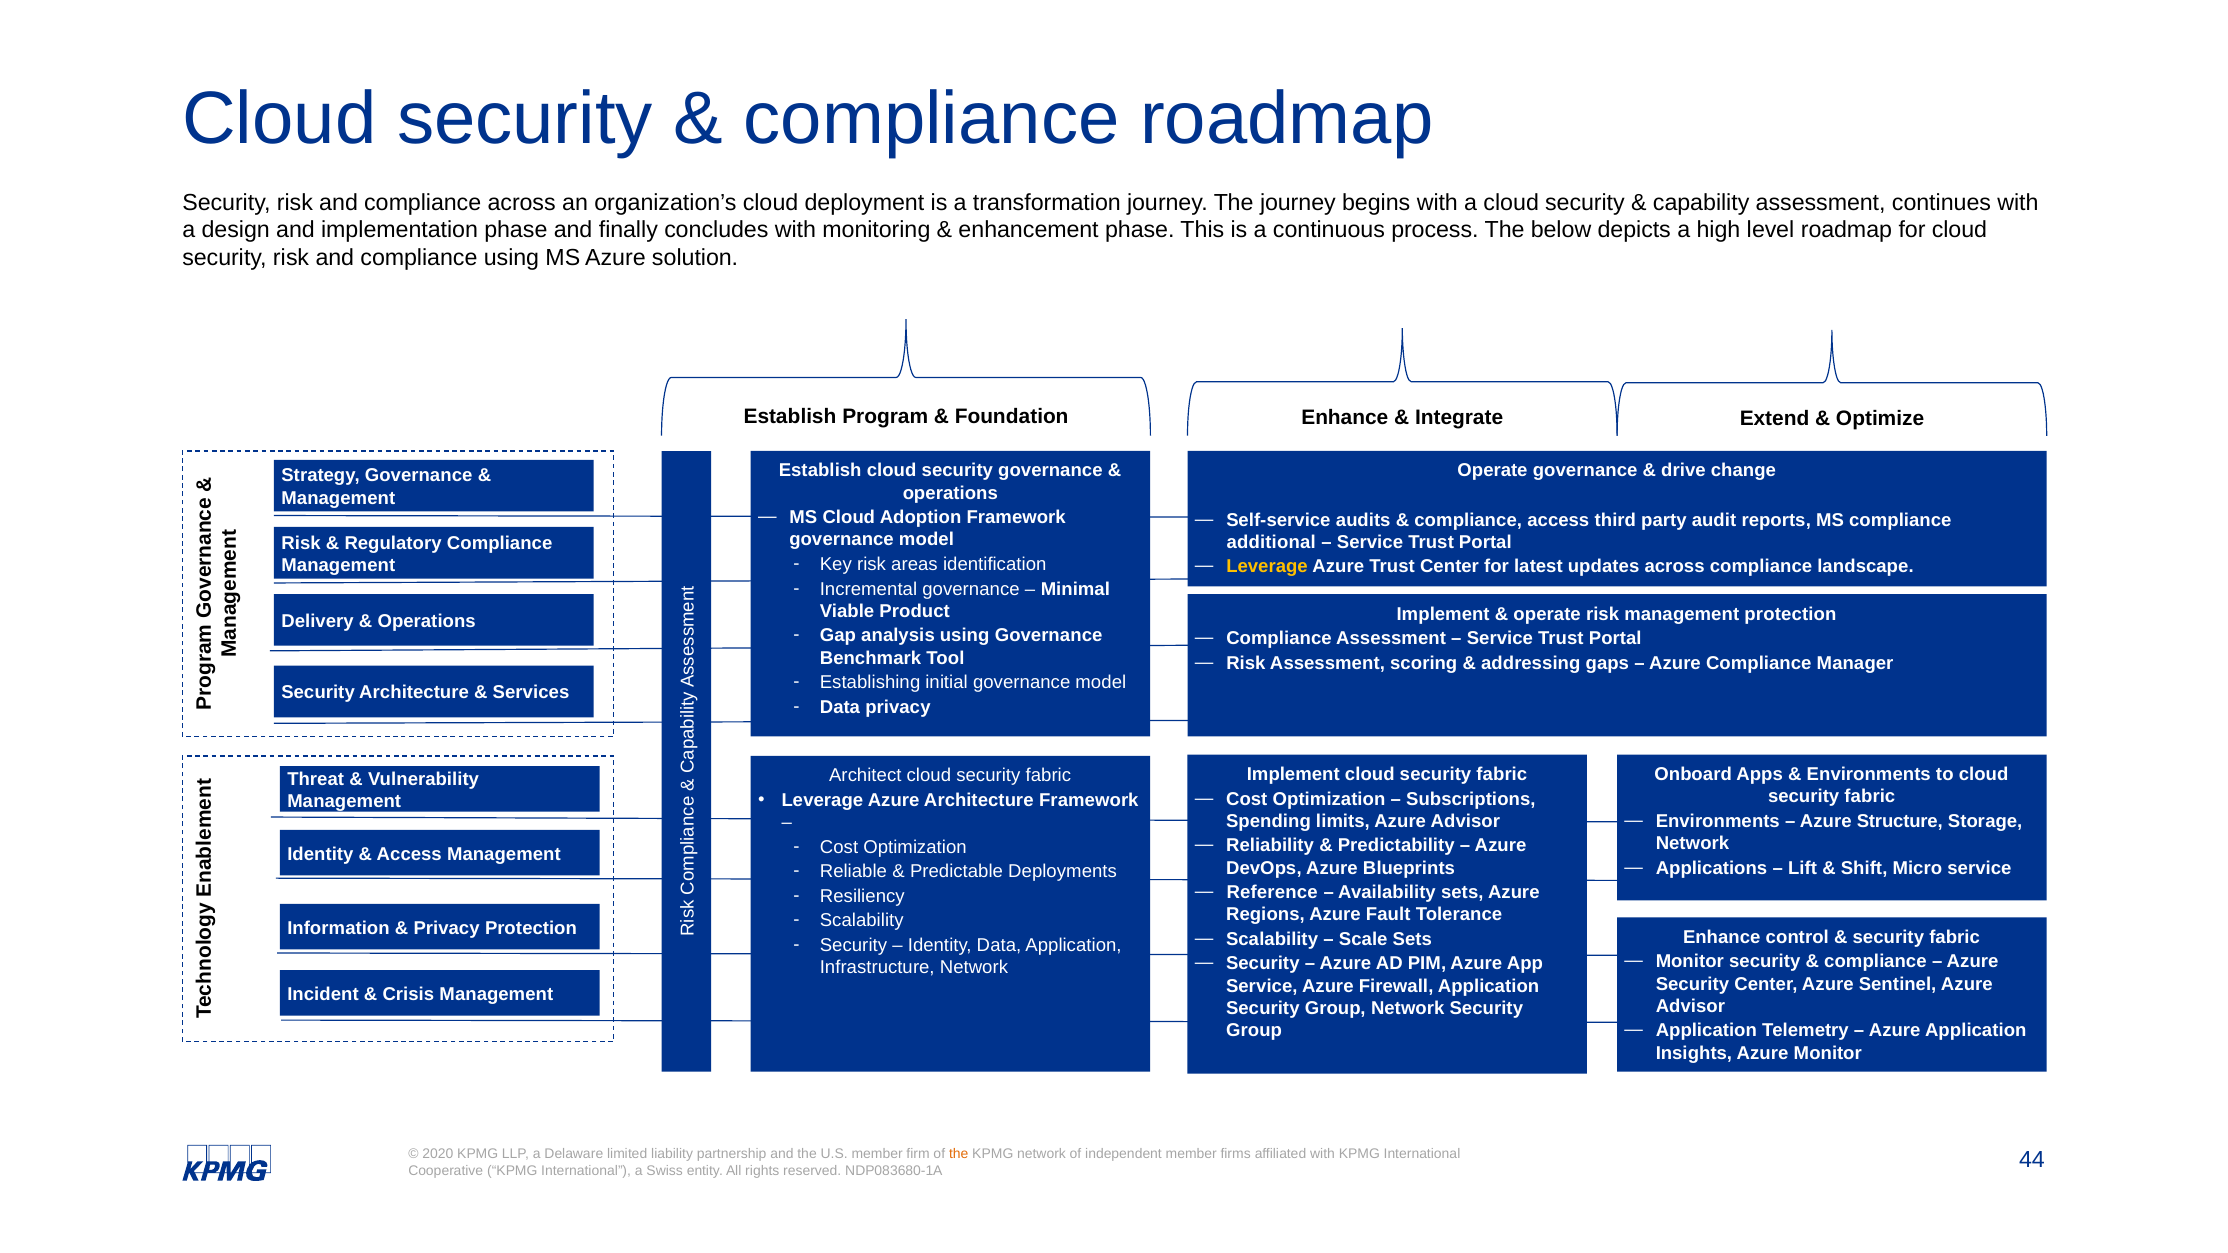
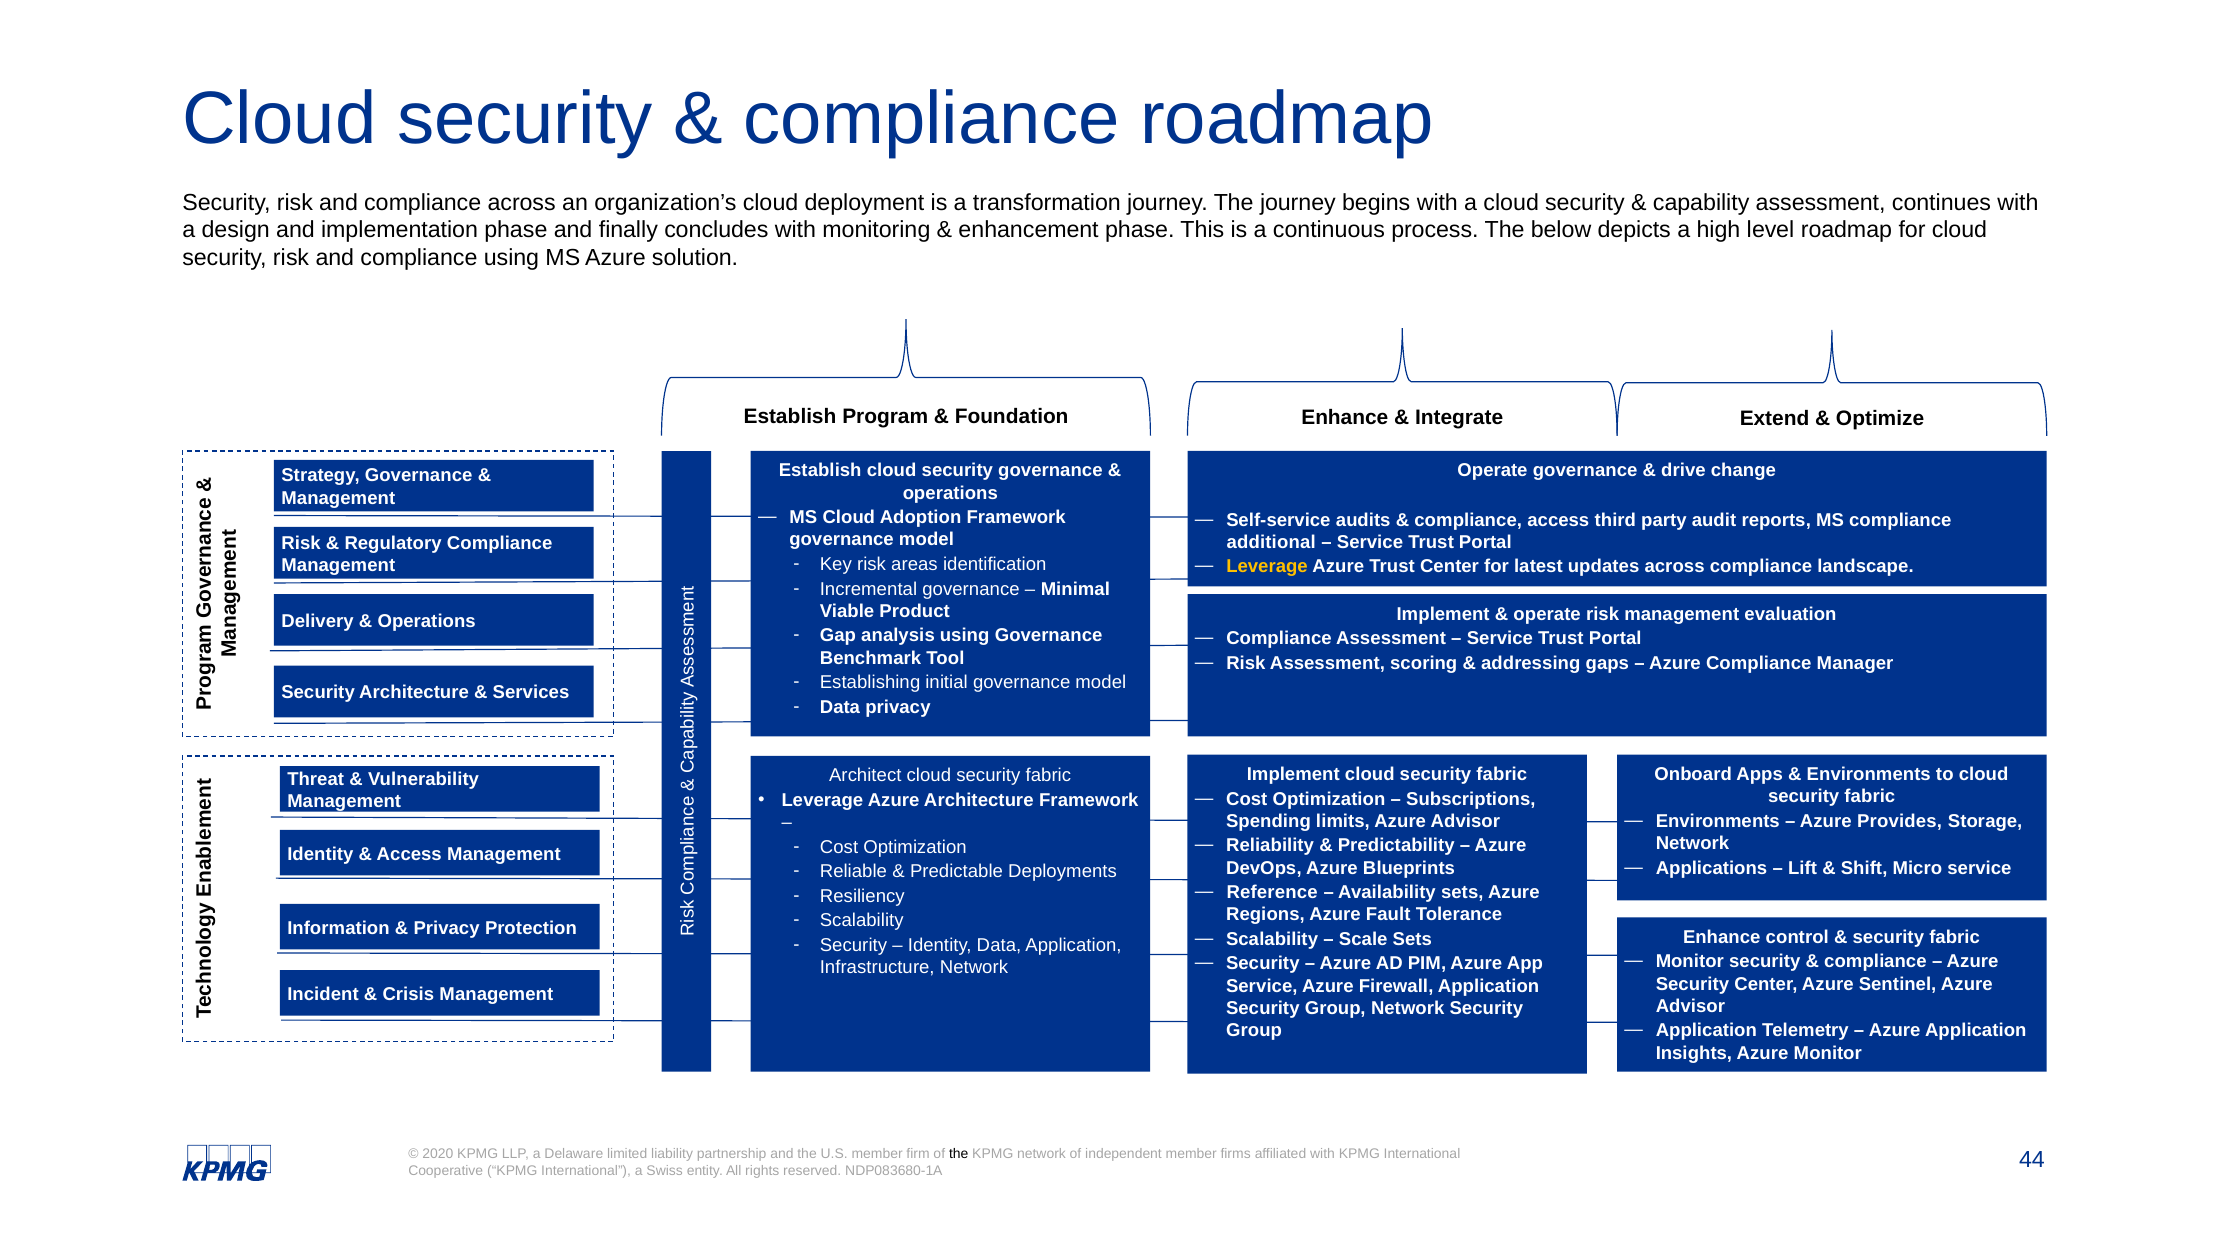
management protection: protection -> evaluation
Structure: Structure -> Provides
the at (959, 1154) colour: orange -> black
